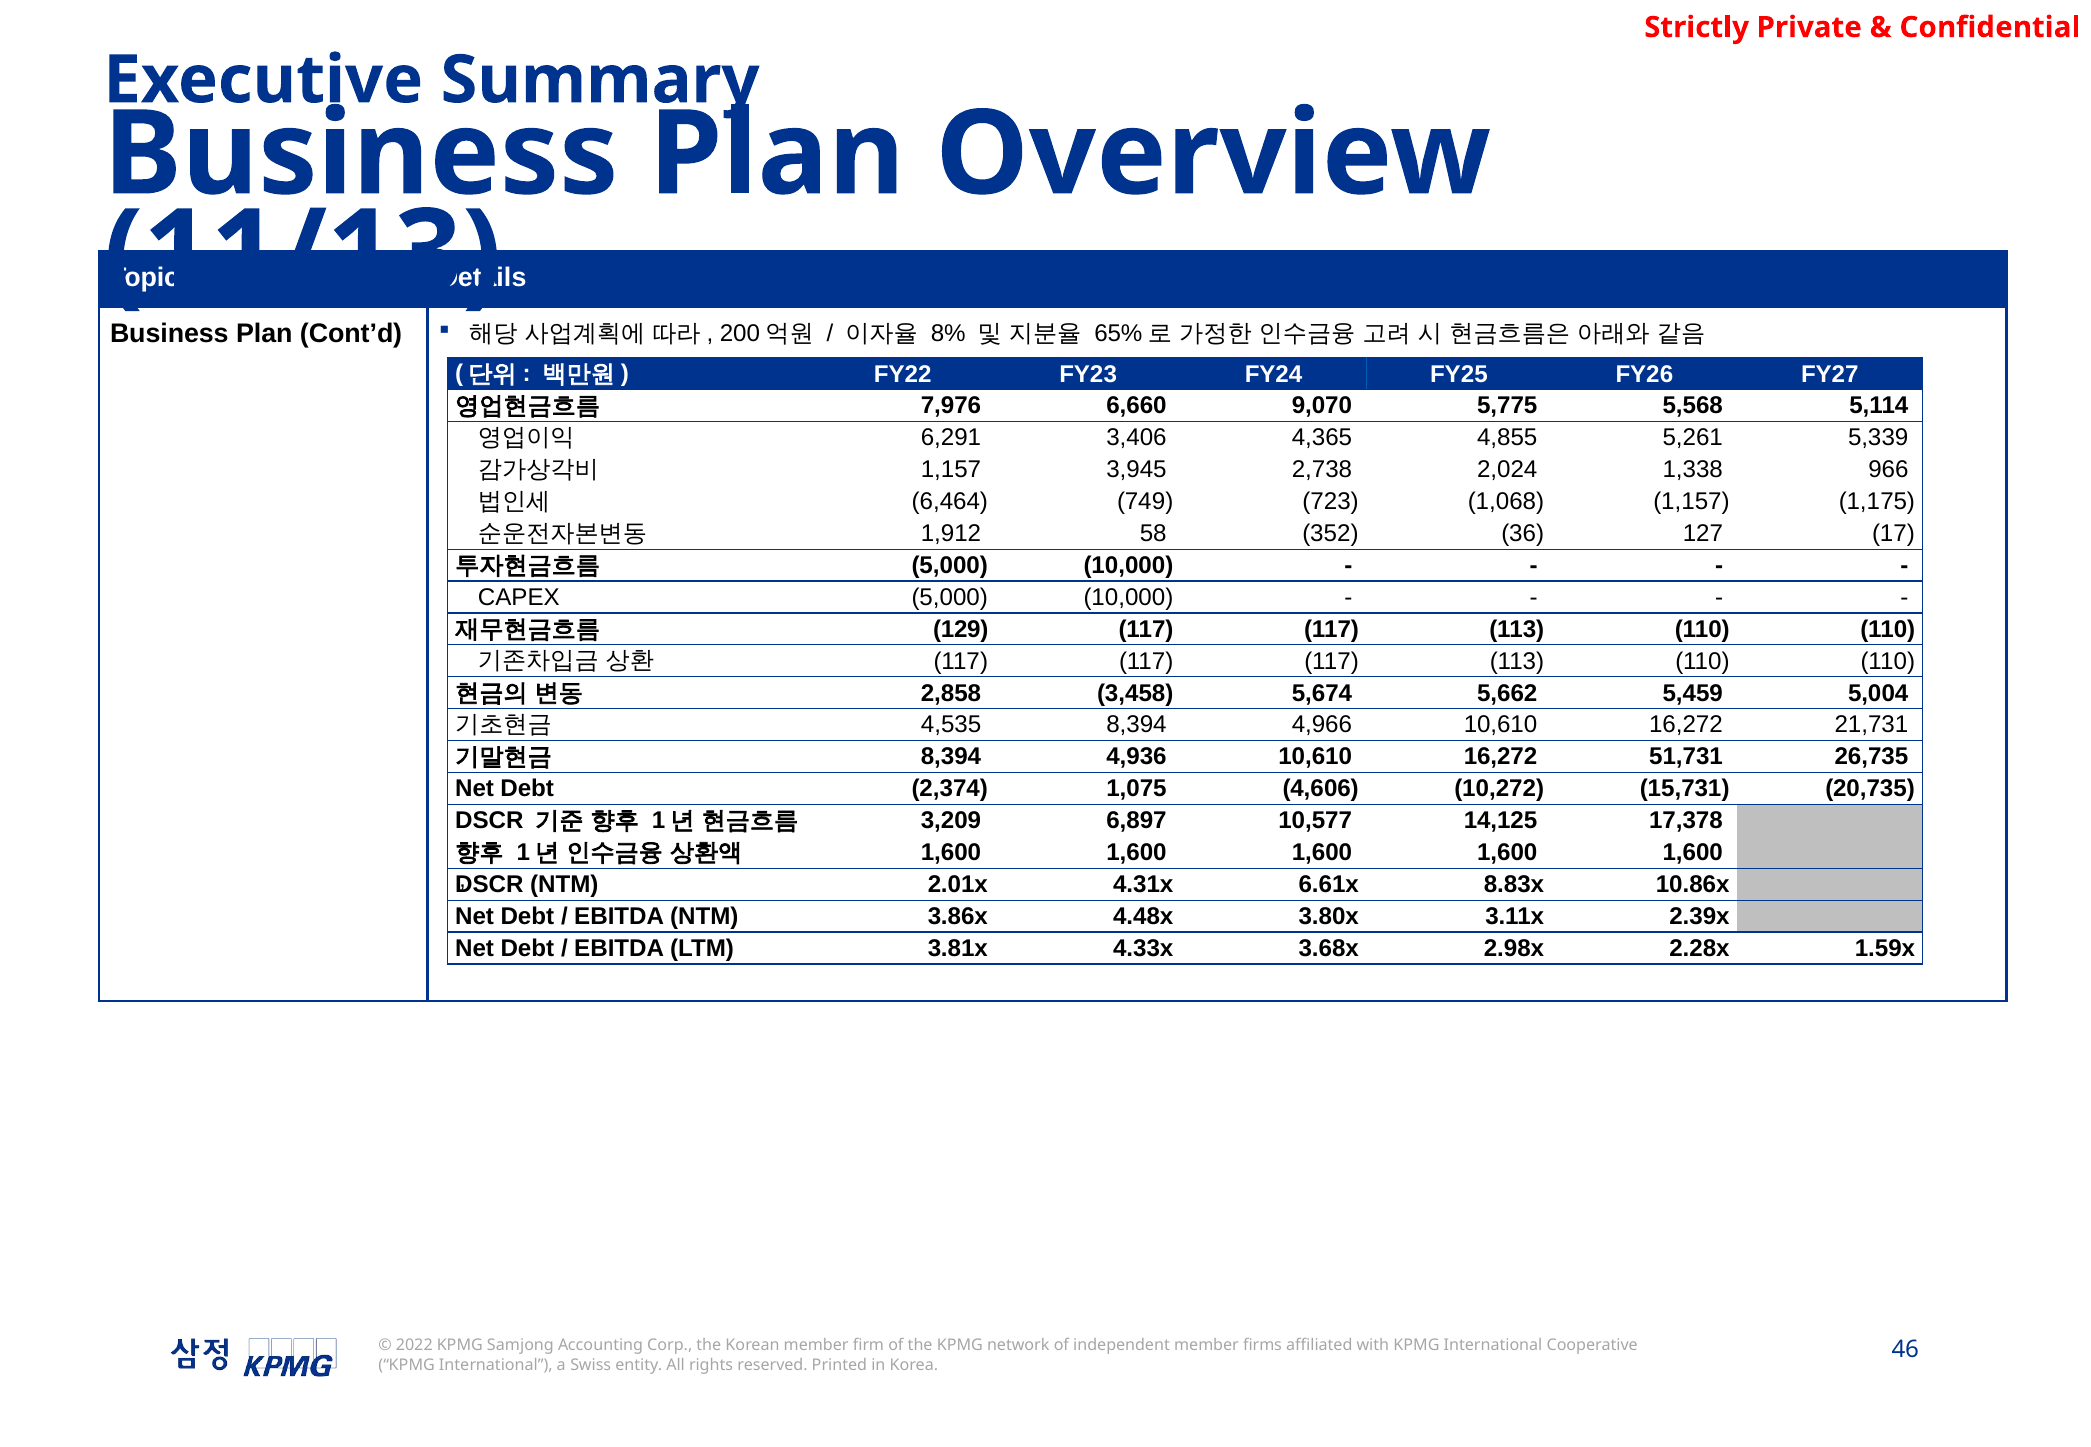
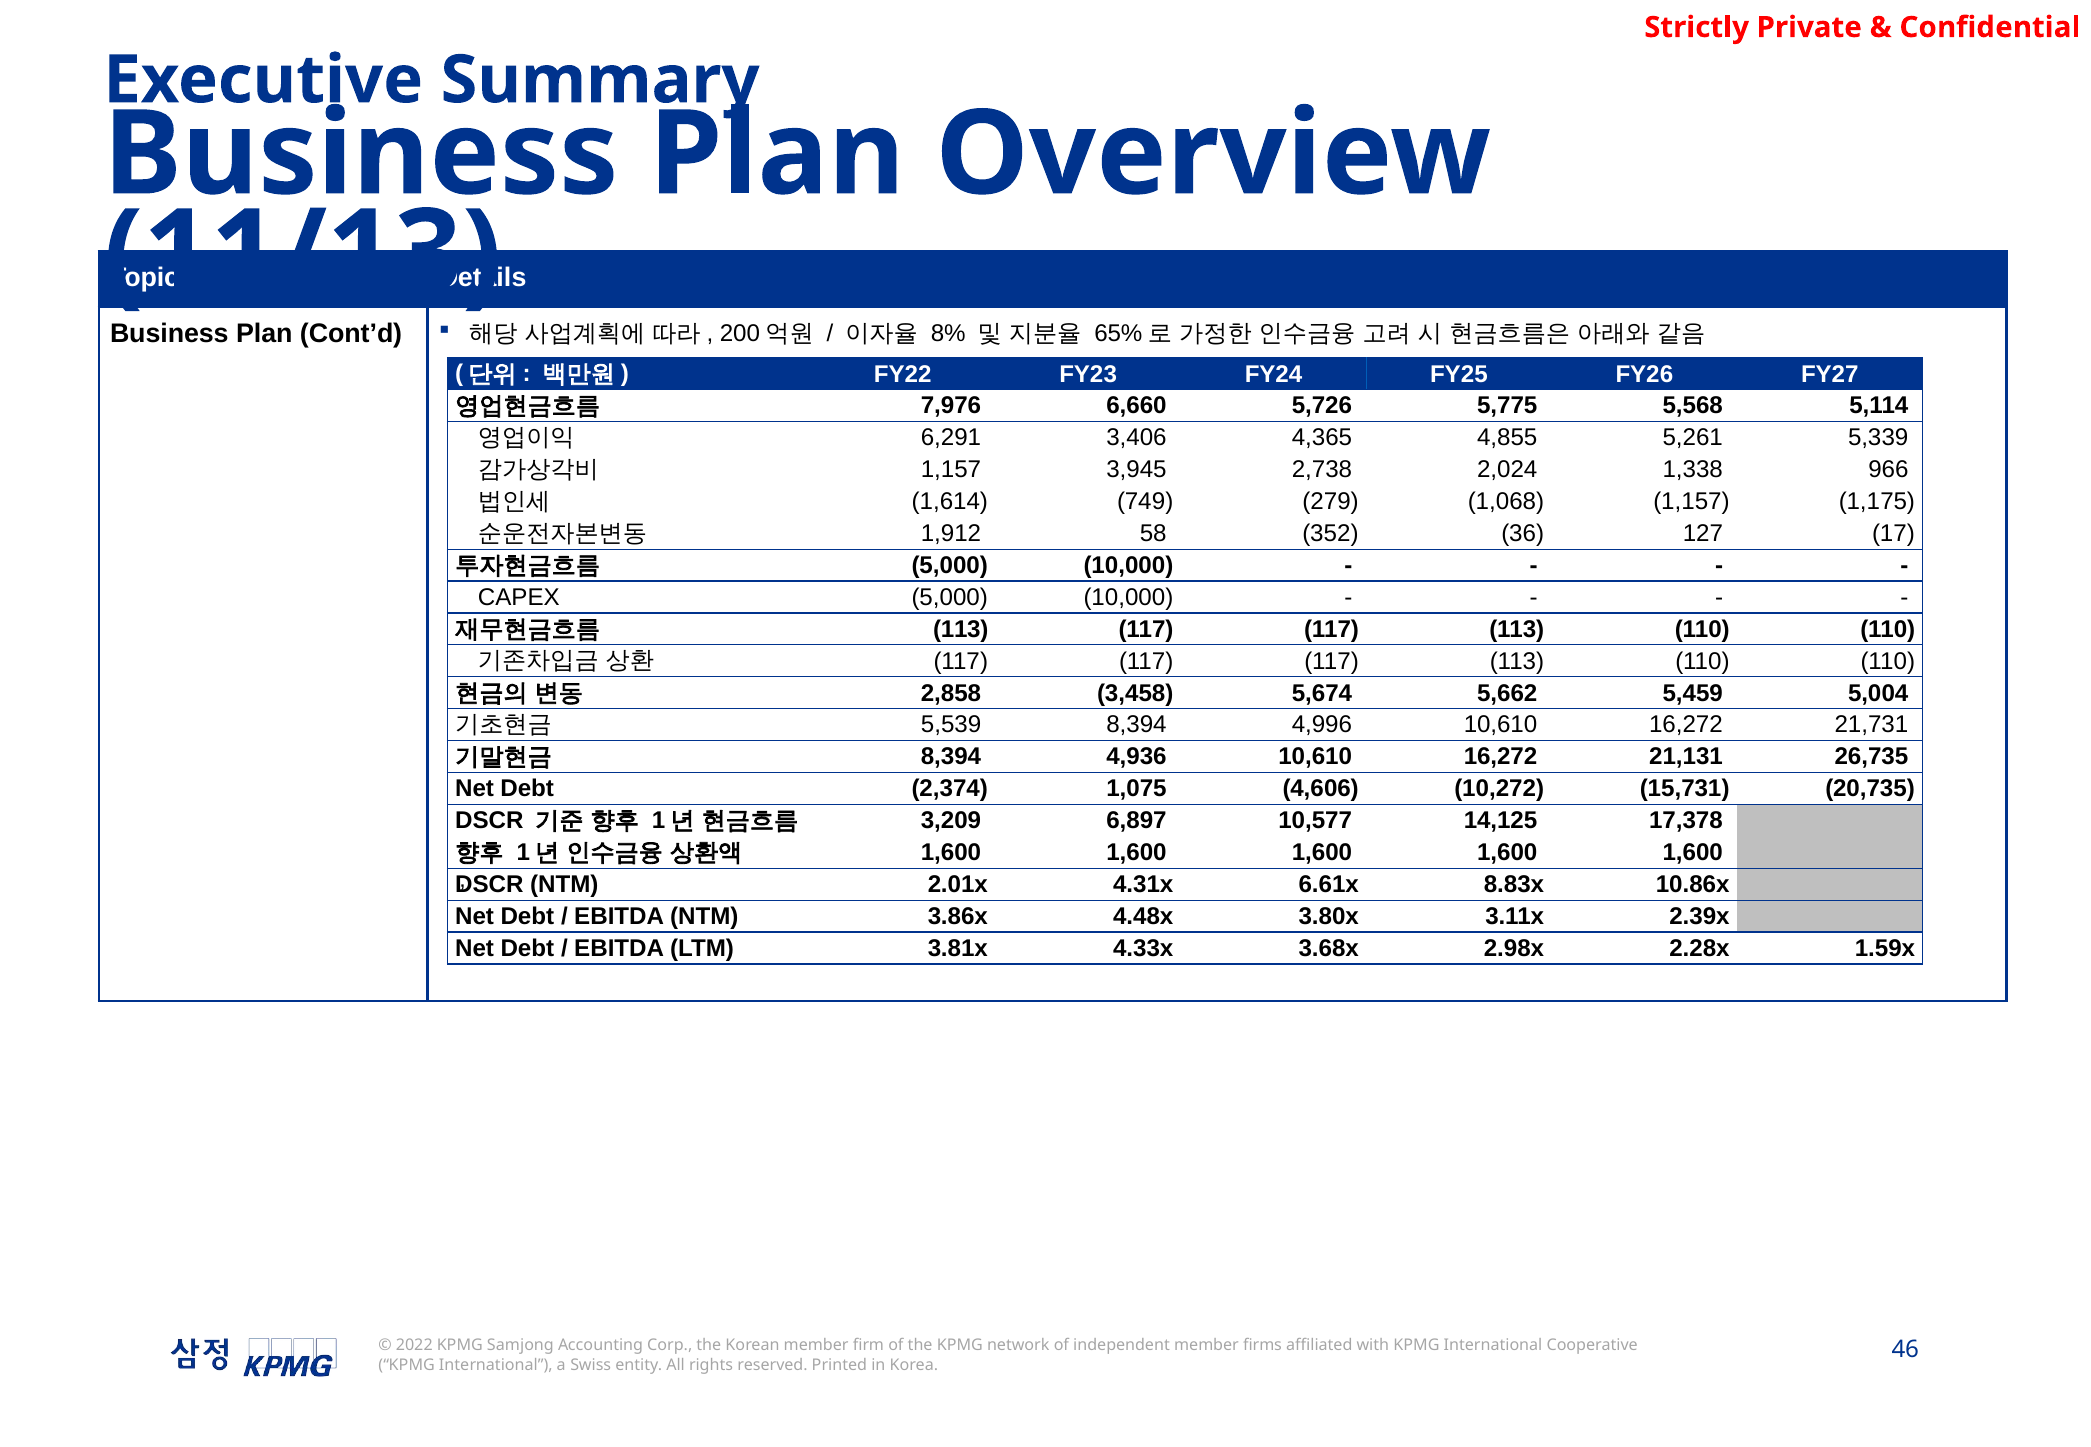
9,070: 9,070 -> 5,726
6,464: 6,464 -> 1,614
723: 723 -> 279
129 at (961, 630): 129 -> 113
4,535: 4,535 -> 5,539
4,966: 4,966 -> 4,996
51,731: 51,731 -> 21,131
